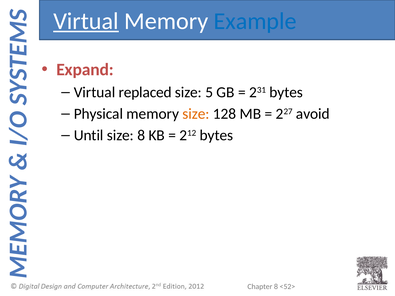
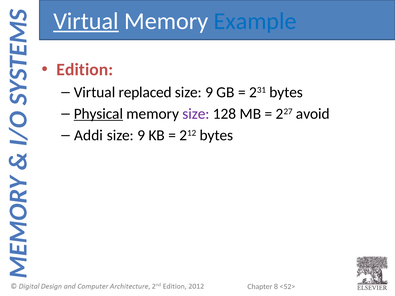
Expand: Expand -> Edition
5 at (209, 92): 5 -> 9
Physical underline: none -> present
size at (196, 114) colour: orange -> purple
Until: Until -> Addi
8 at (141, 135): 8 -> 9
